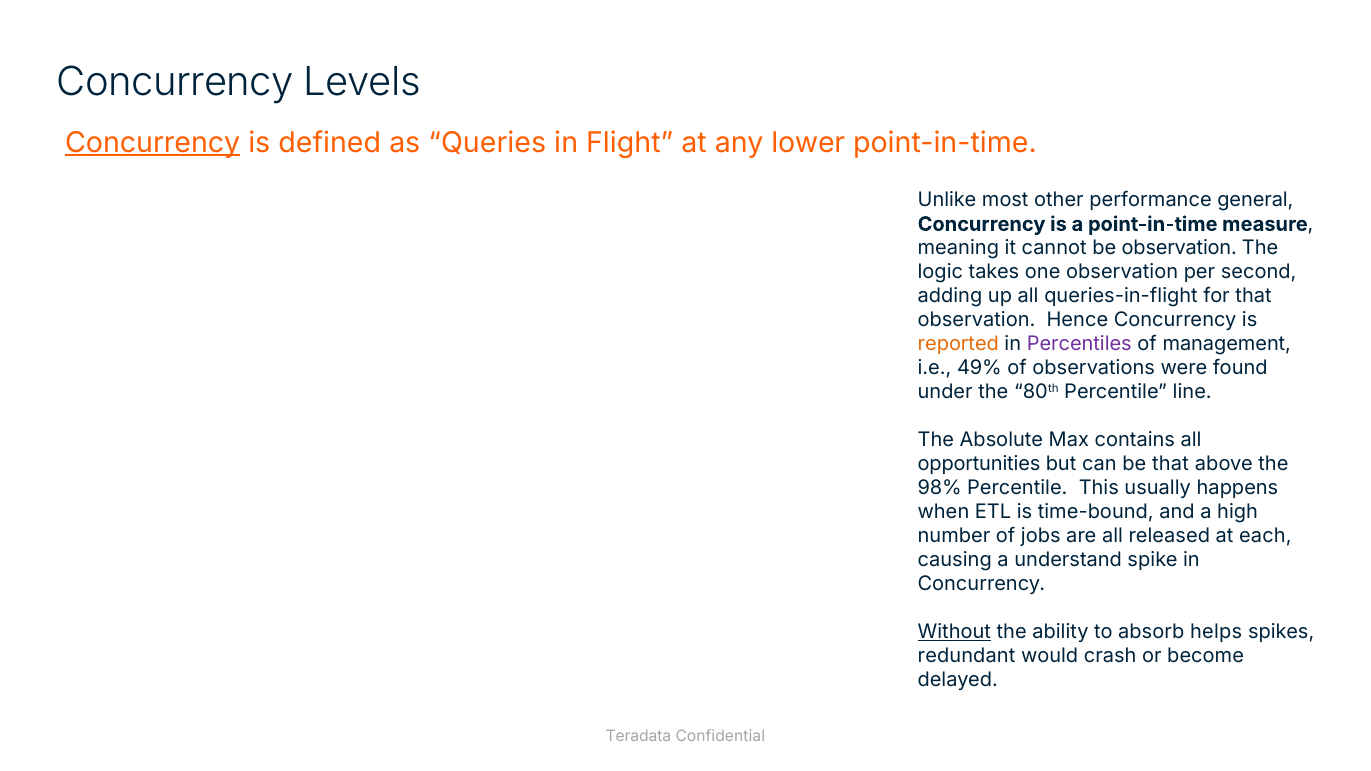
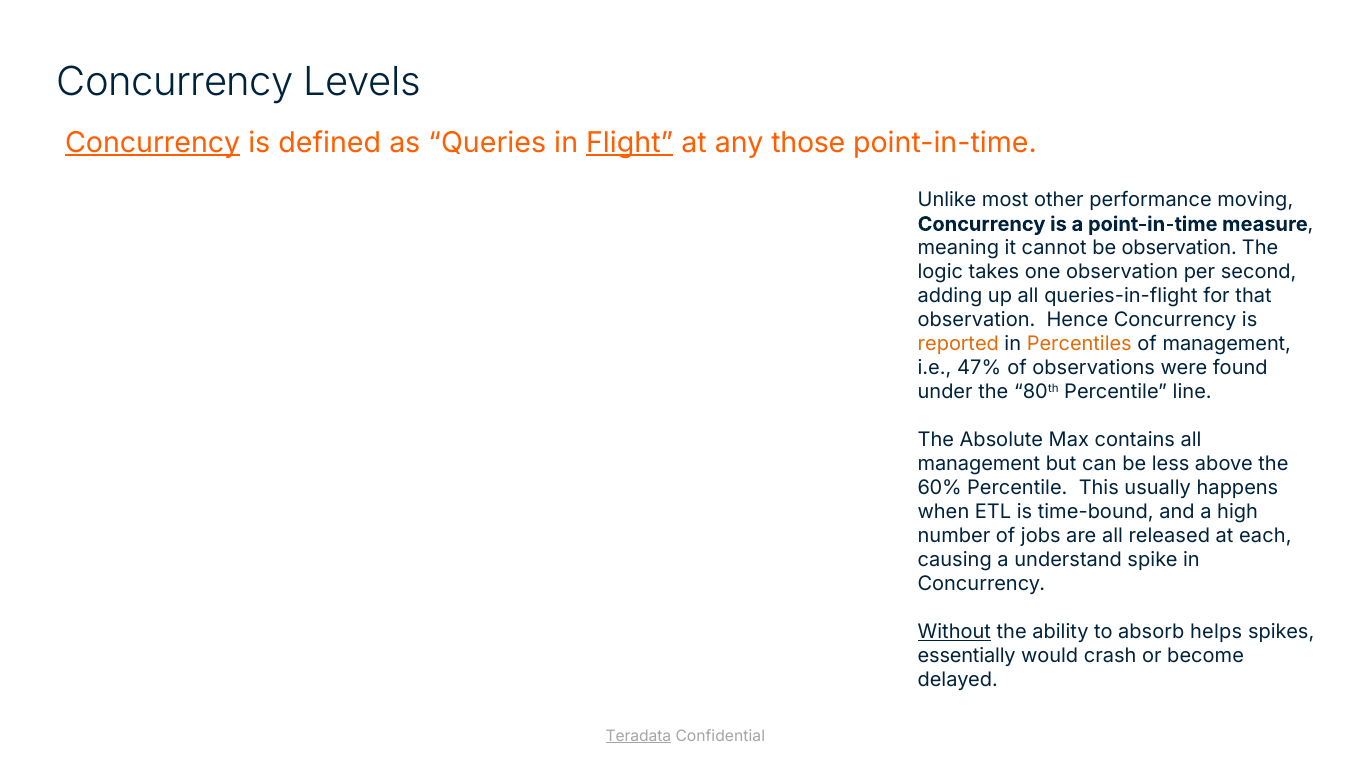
Flight underline: none -> present
lower: lower -> those
general: general -> moving
Percentiles colour: purple -> orange
49%: 49% -> 47%
opportunities at (979, 464): opportunities -> management
be that: that -> less
98%: 98% -> 60%
redundant: redundant -> essentially
Teradata underline: none -> present
